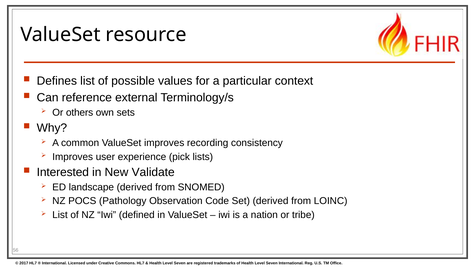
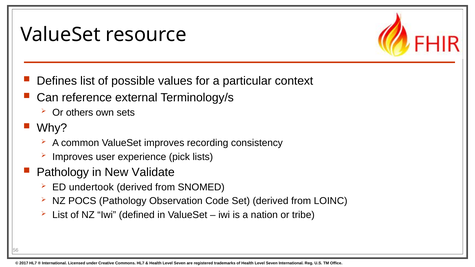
Interested at (63, 172): Interested -> Pathology
landscape: landscape -> undertook
